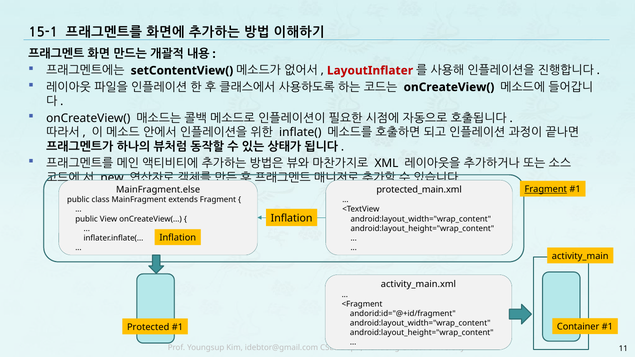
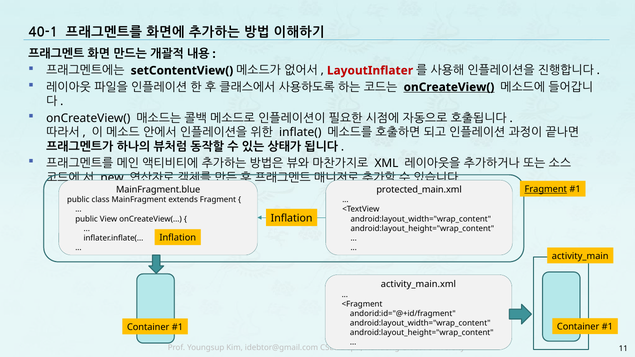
15-1: 15-1 -> 40-1
onCreateView( at (449, 87) underline: none -> present
MainFragment.else: MainFragment.else -> MainFragment.blue
Protected at (148, 327): Protected -> Container
